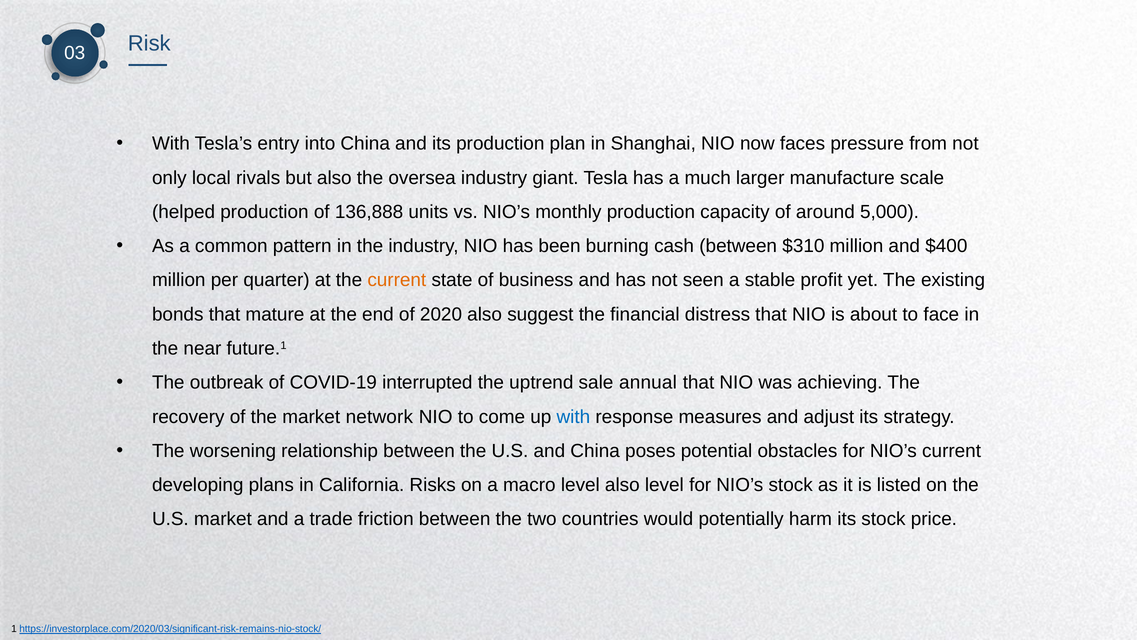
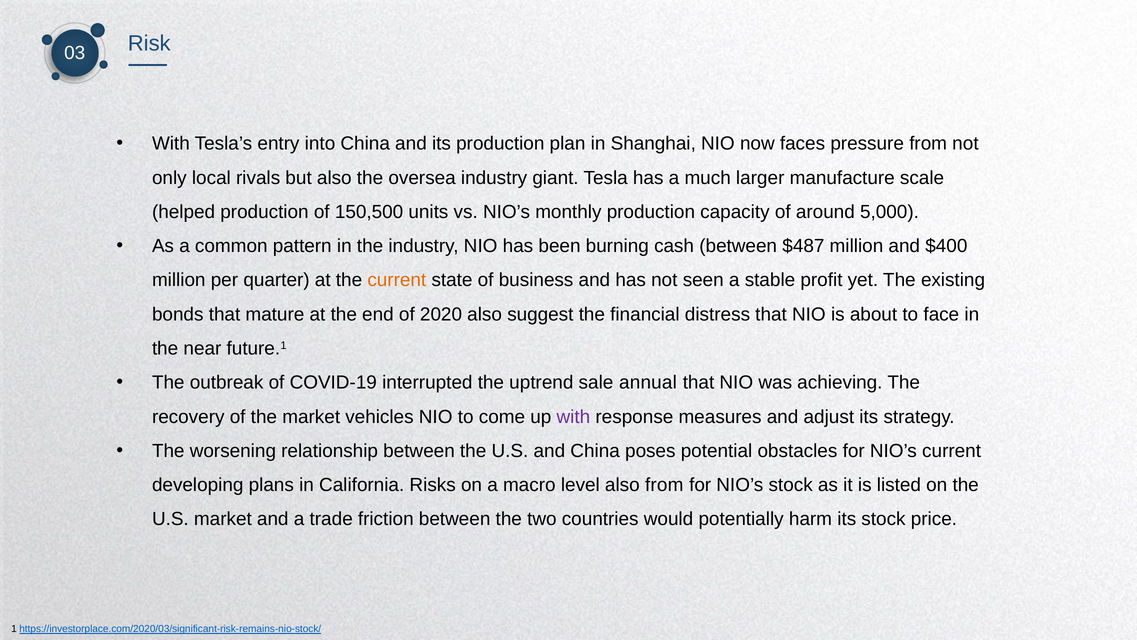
136,888: 136,888 -> 150,500
$310: $310 -> $487
network: network -> vehicles
with at (573, 417) colour: blue -> purple
also level: level -> from
